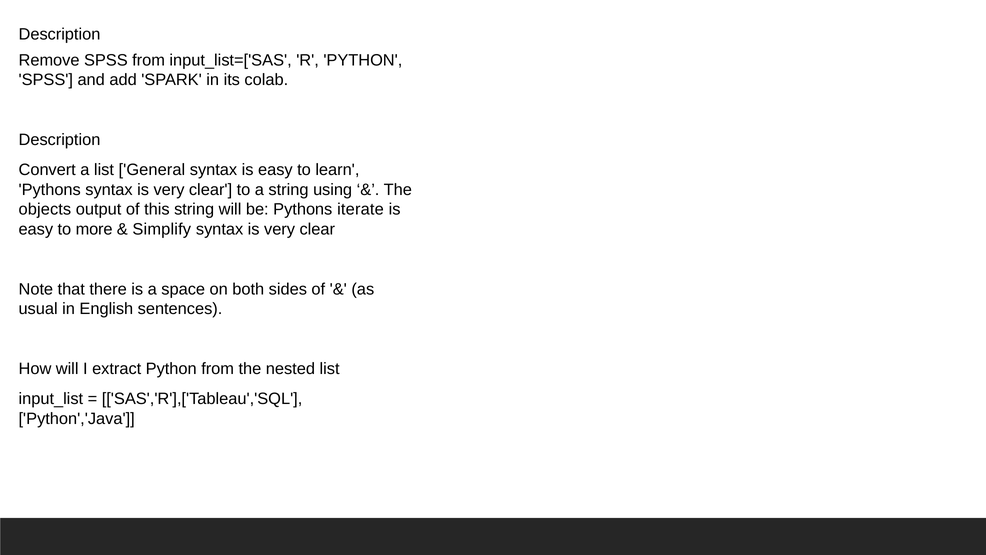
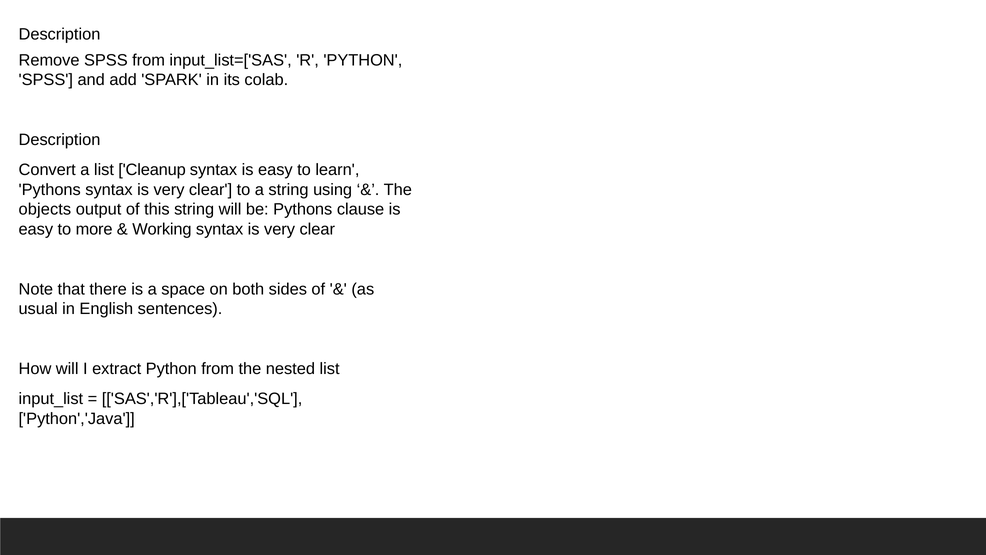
General: General -> Cleanup
iterate: iterate -> clause
Simplify: Simplify -> Working
